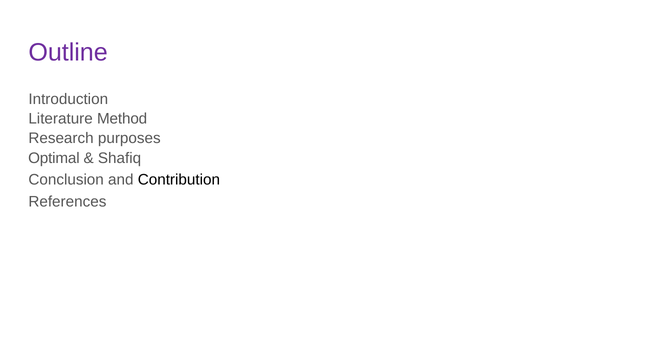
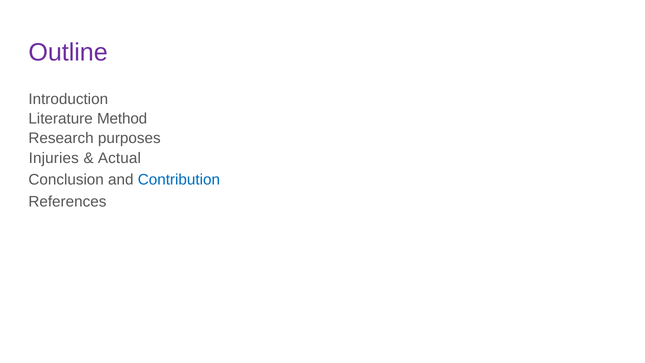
Optimal: Optimal -> Injuries
Shafiq: Shafiq -> Actual
Contribution colour: black -> blue
